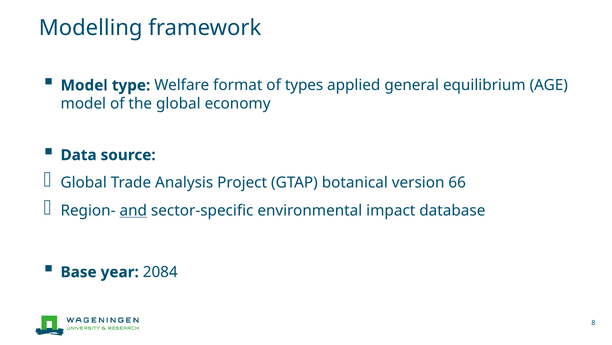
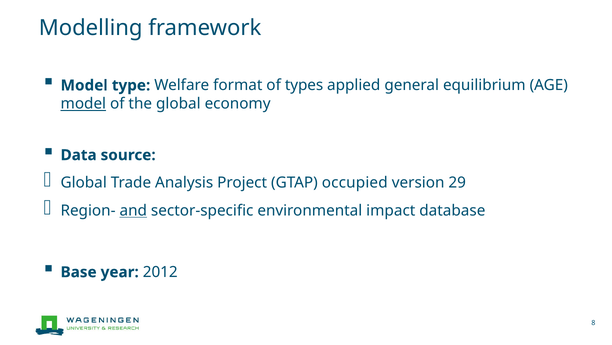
model at (83, 104) underline: none -> present
botanical: botanical -> occupied
66: 66 -> 29
2084: 2084 -> 2012
